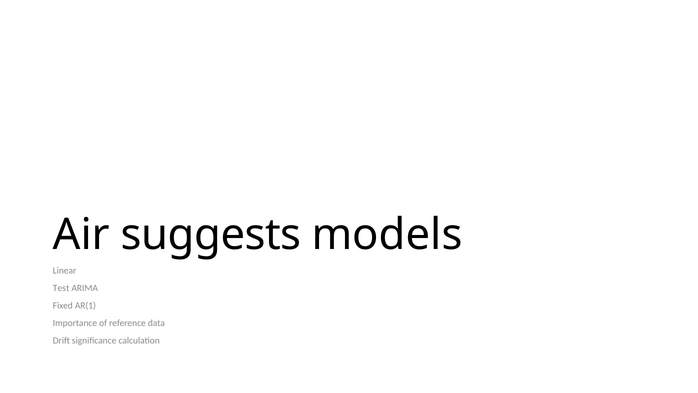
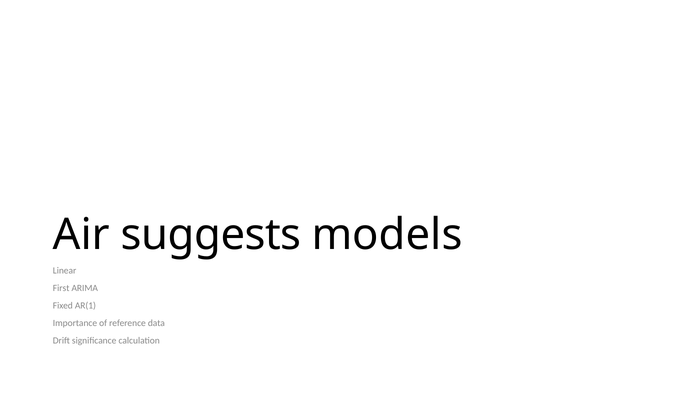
Test: Test -> First
